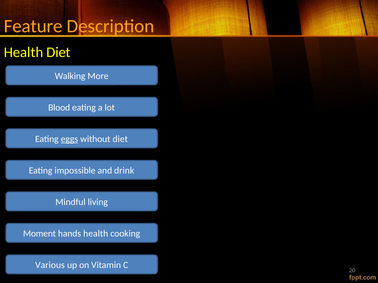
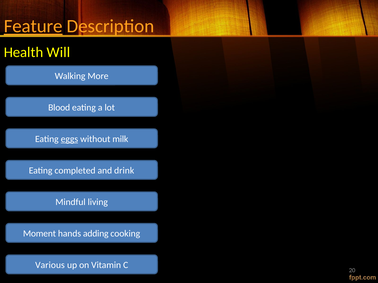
Feature underline: none -> present
Health Diet: Diet -> Will
without diet: diet -> milk
impossible: impossible -> completed
hands health: health -> adding
